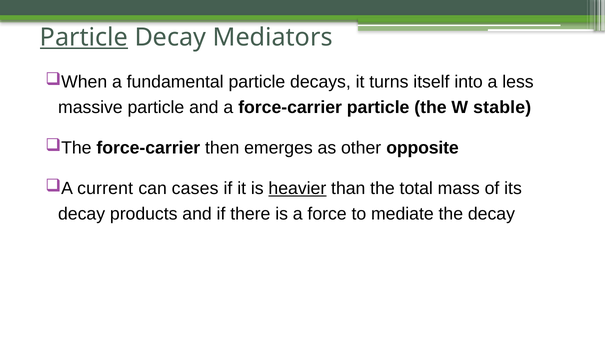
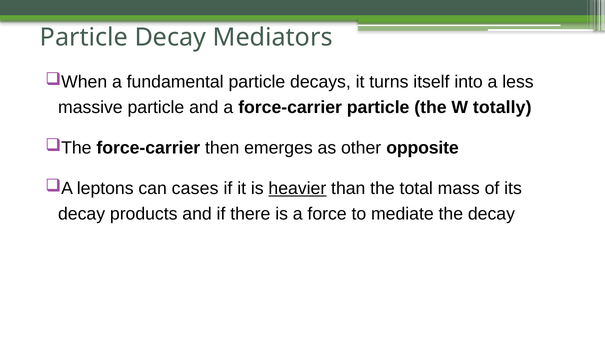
Particle at (84, 37) underline: present -> none
stable: stable -> totally
current: current -> leptons
